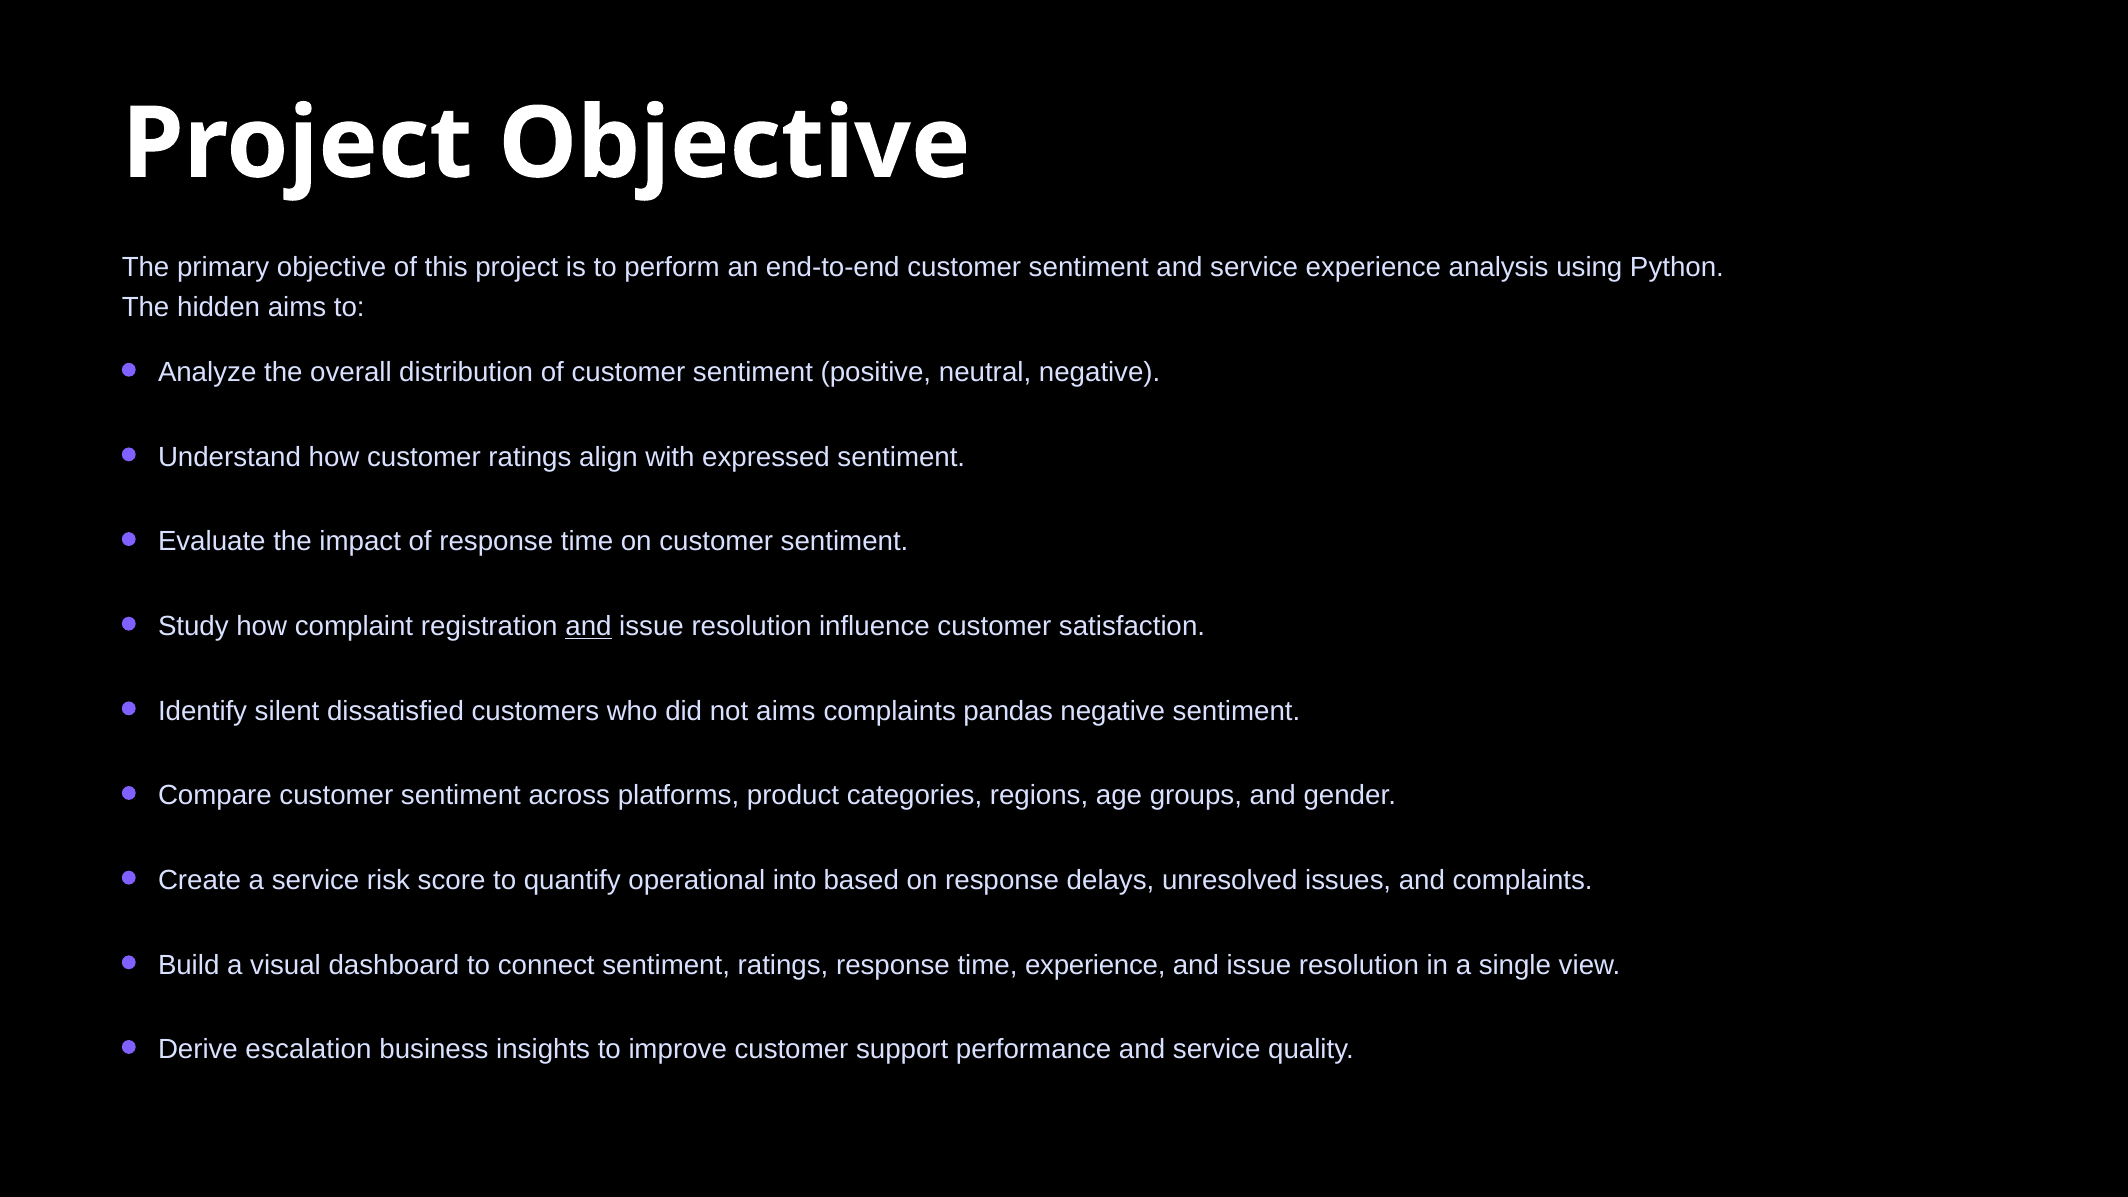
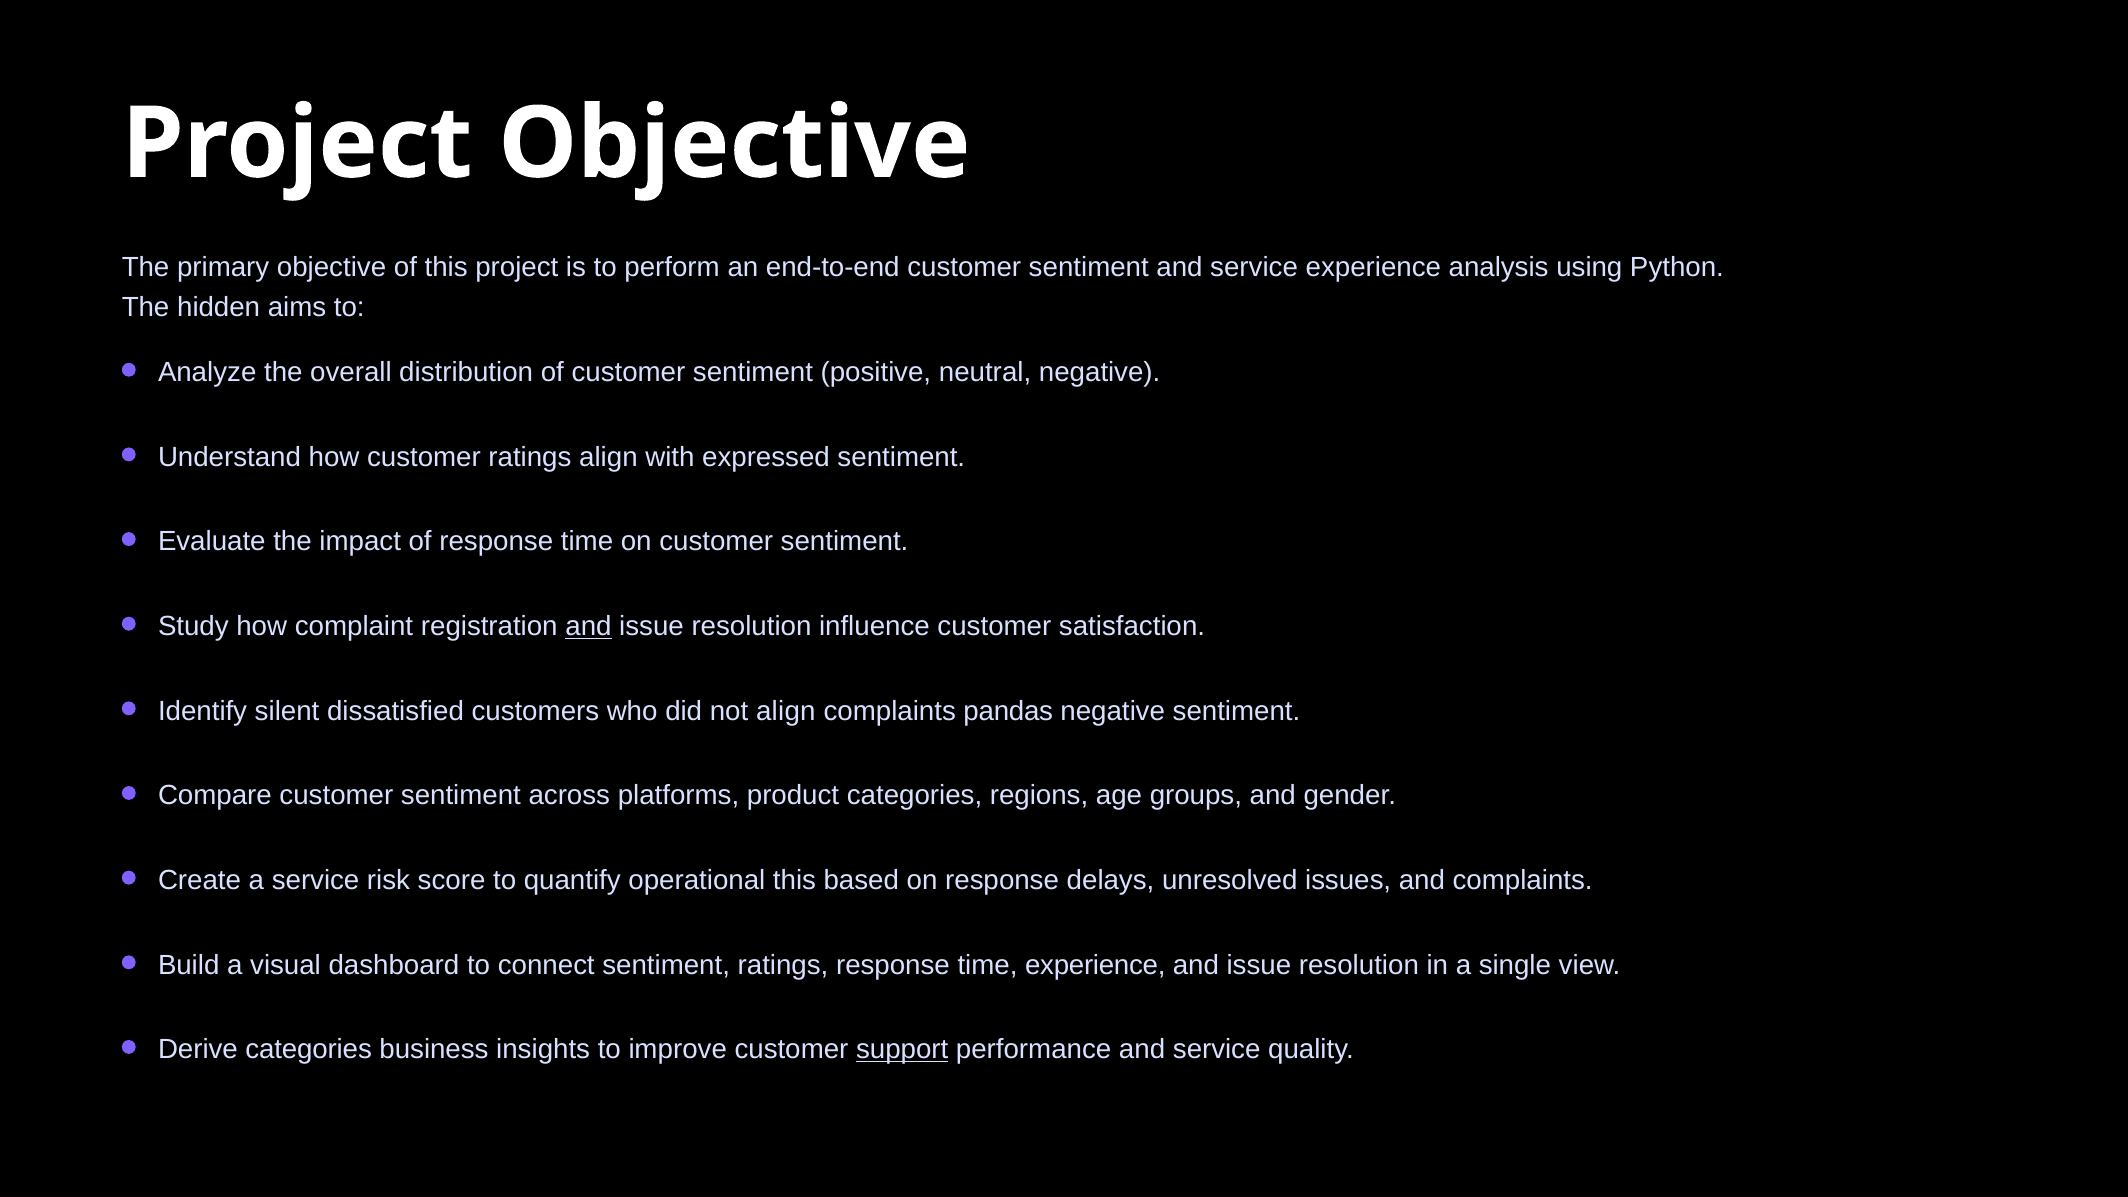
not aims: aims -> align
operational into: into -> this
Derive escalation: escalation -> categories
support underline: none -> present
